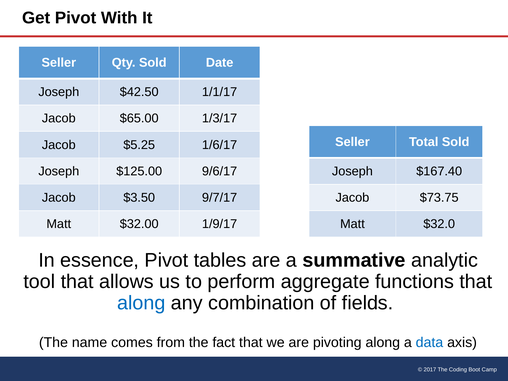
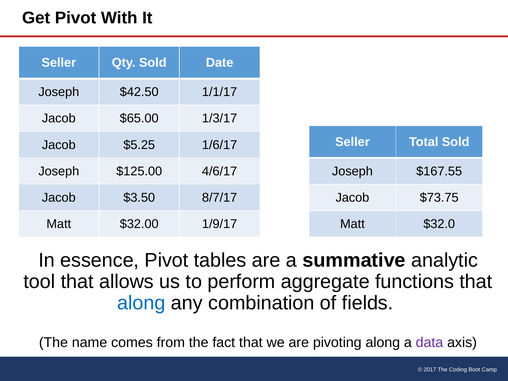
9/6/17: 9/6/17 -> 4/6/17
$167.40: $167.40 -> $167.55
9/7/17: 9/7/17 -> 8/7/17
data colour: blue -> purple
